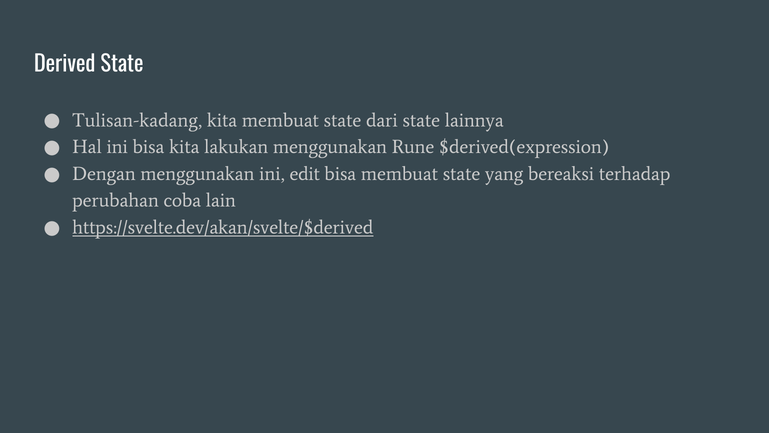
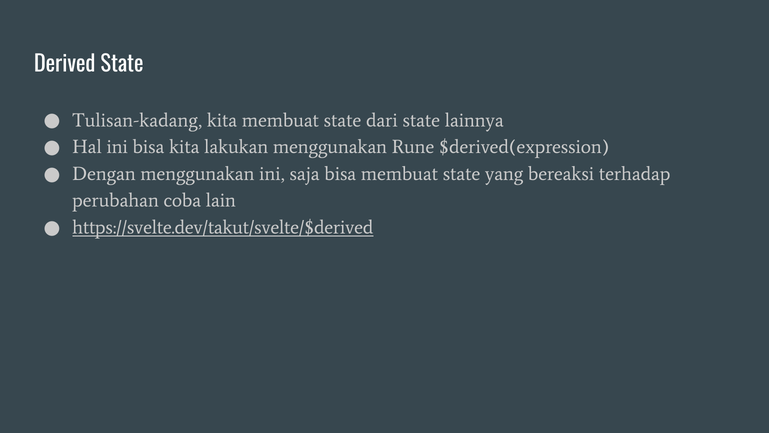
edit: edit -> saja
https://svelte.dev/akan/svelte/$derived: https://svelte.dev/akan/svelte/$derived -> https://svelte.dev/takut/svelte/$derived
